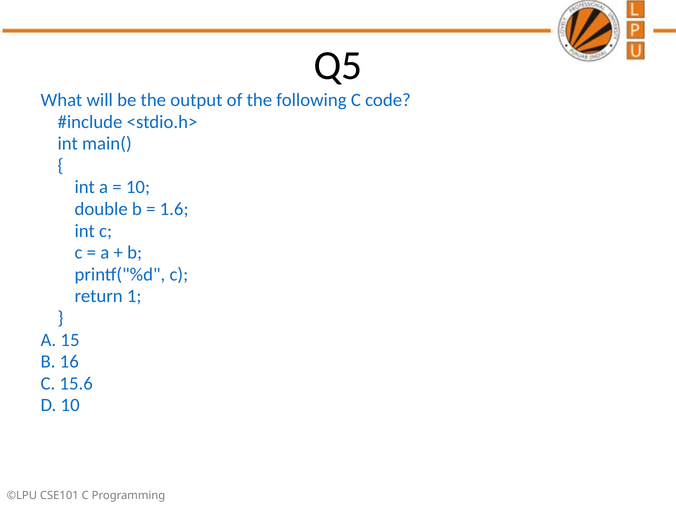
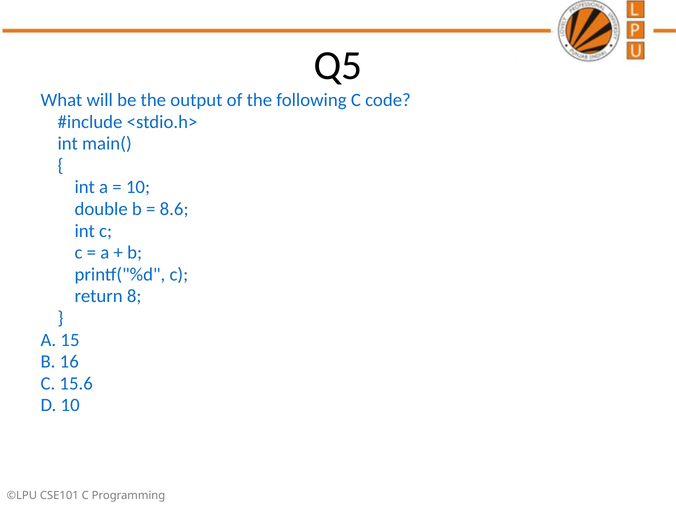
1.6: 1.6 -> 8.6
1: 1 -> 8
